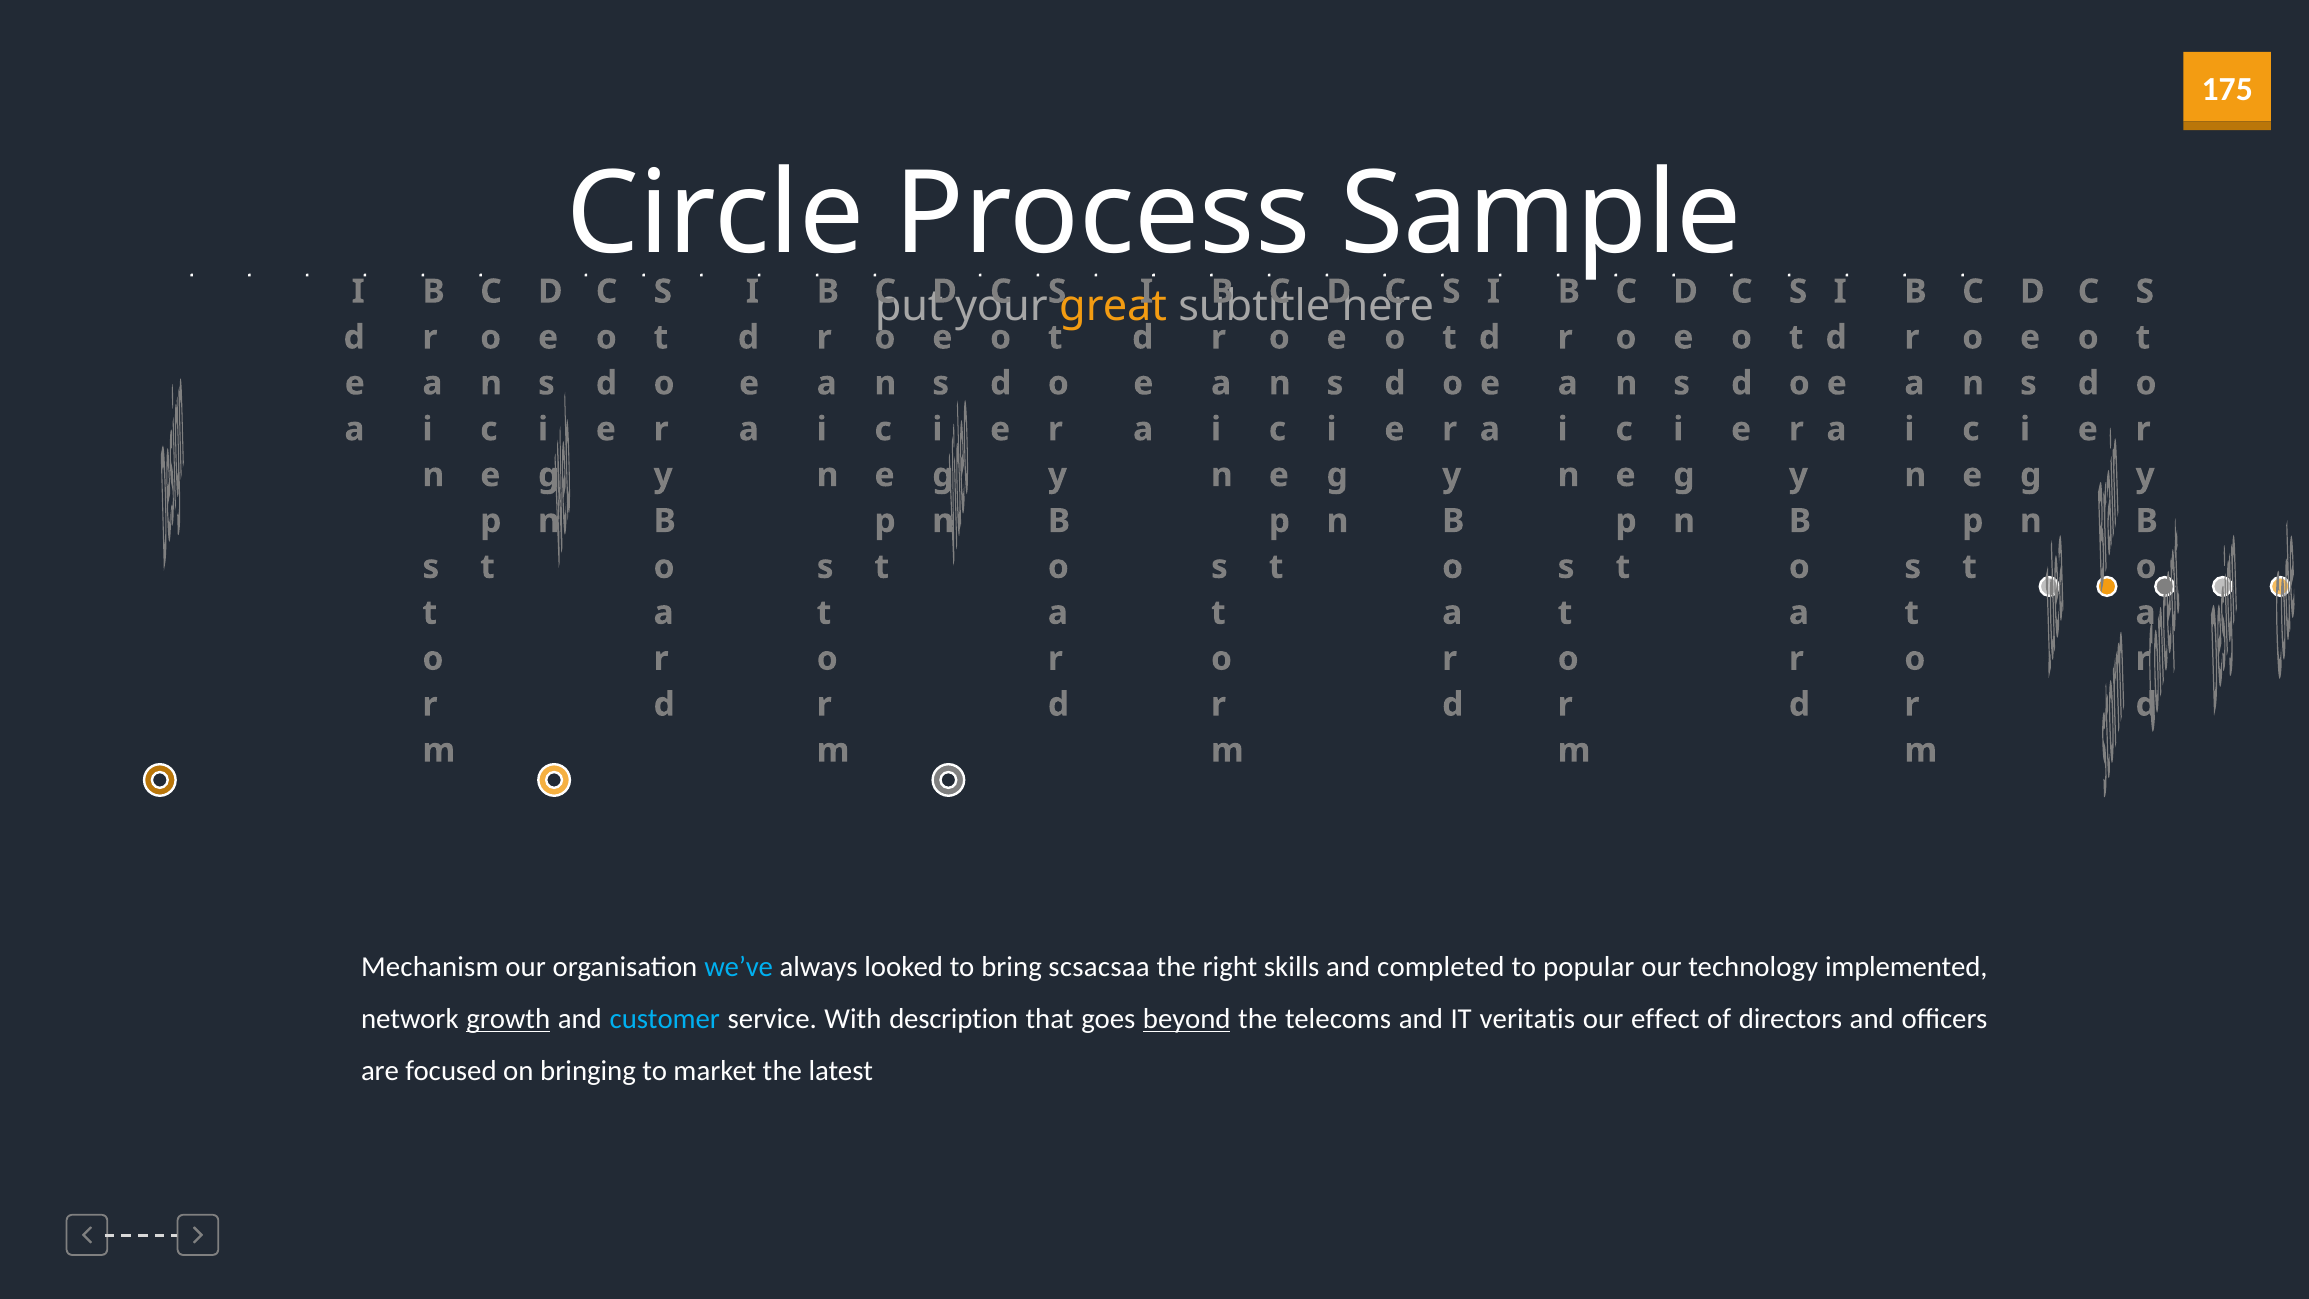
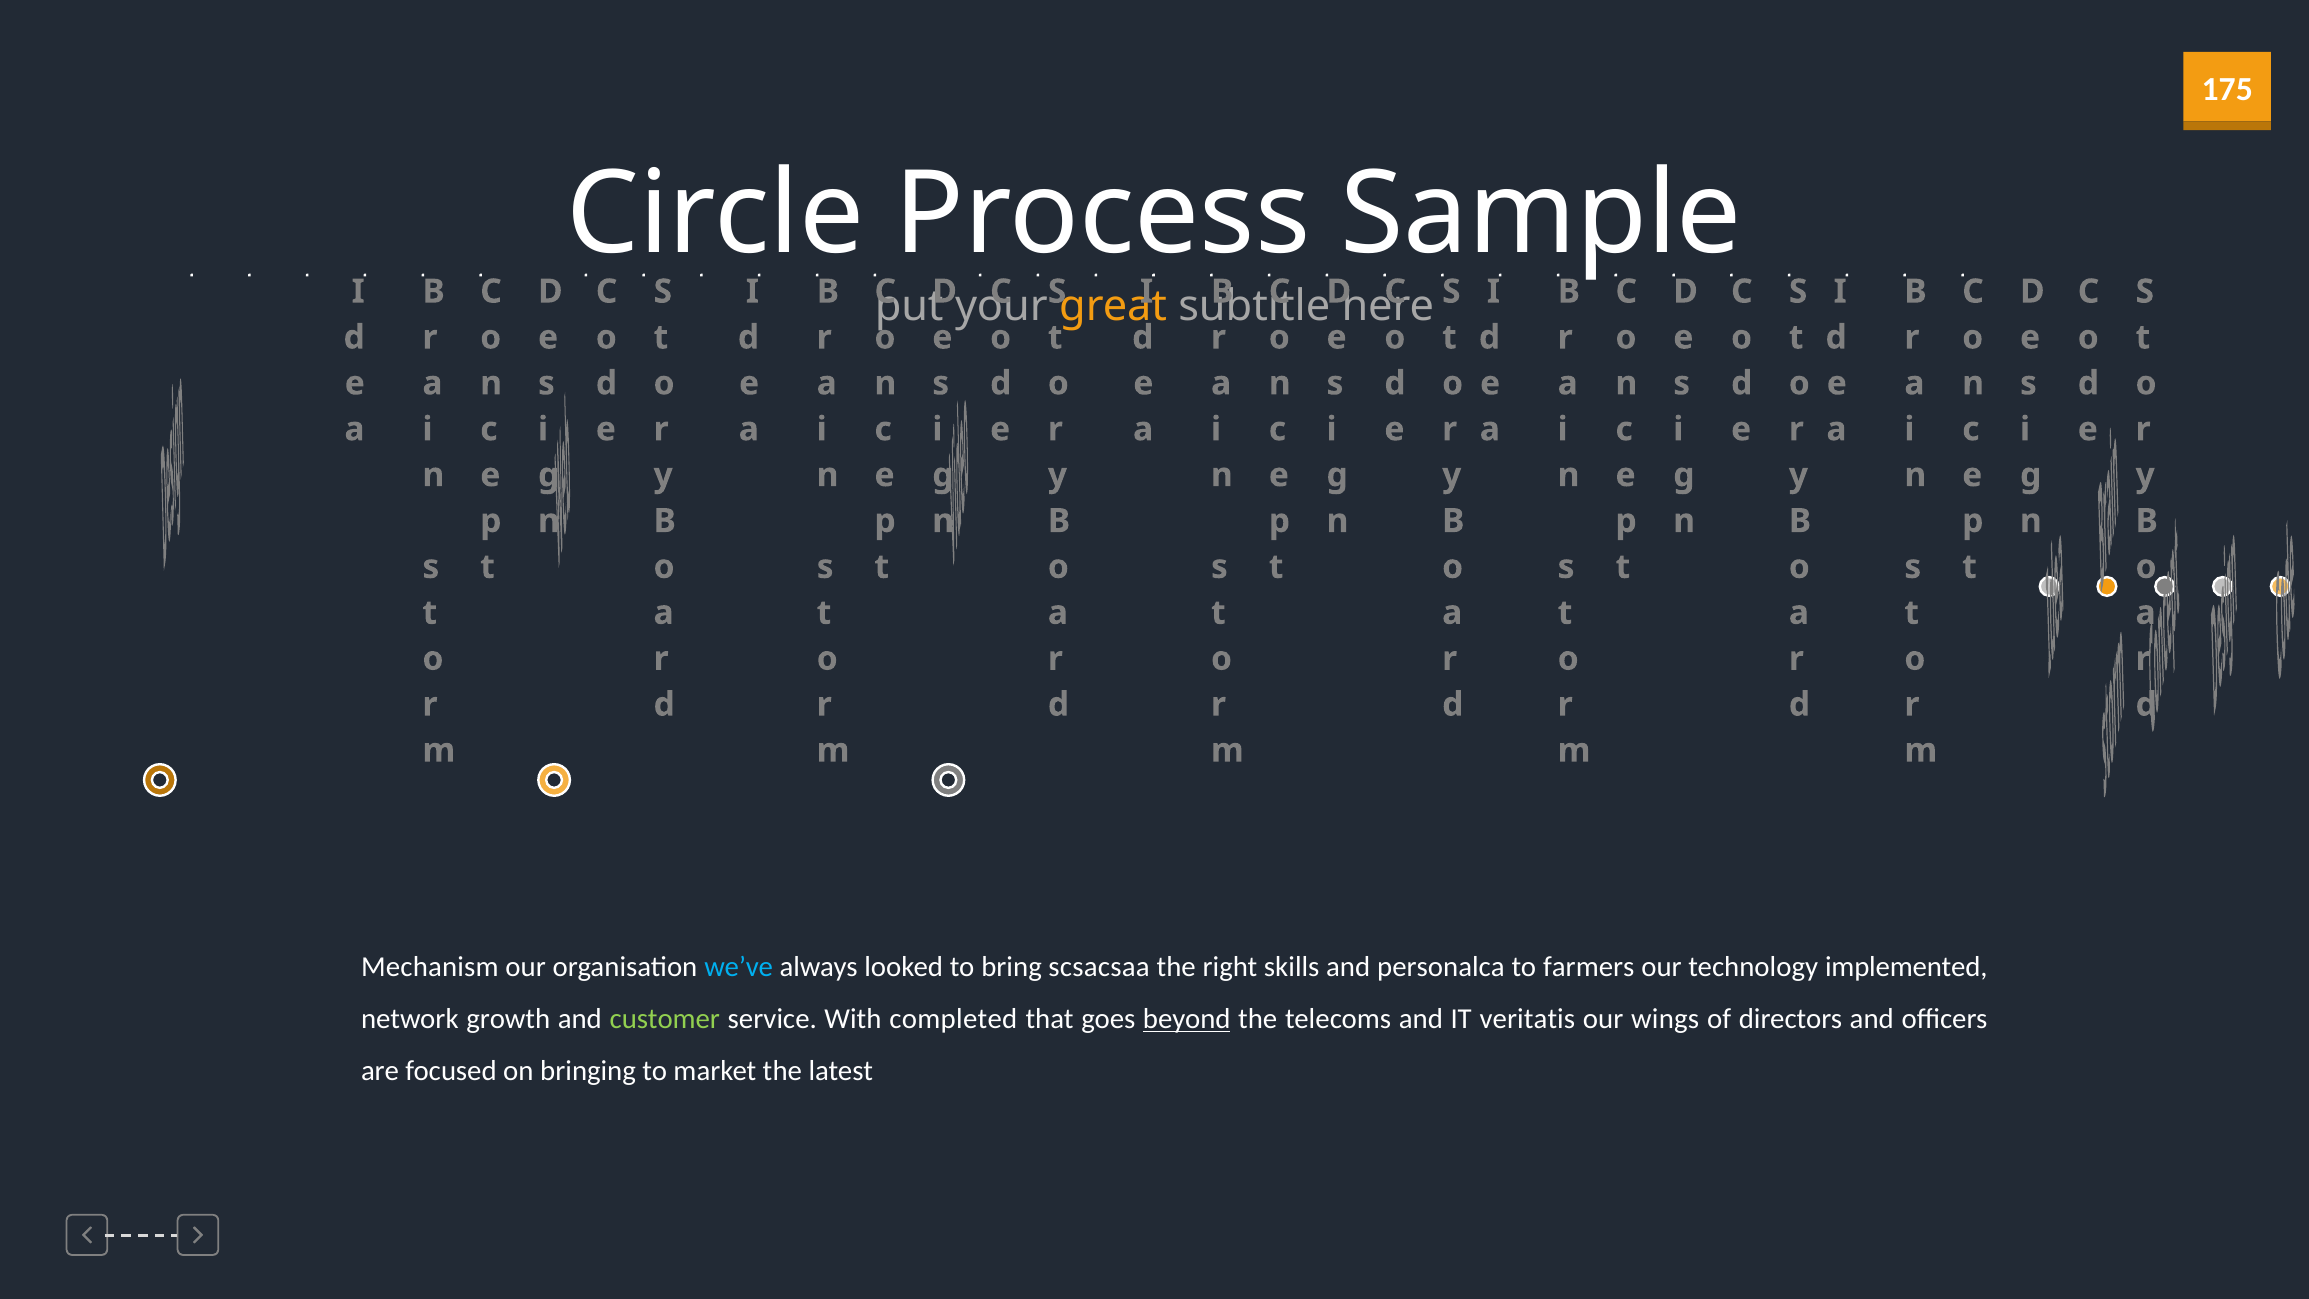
completed: completed -> personalca
popular: popular -> farmers
growth underline: present -> none
customer colour: light blue -> light green
description: description -> completed
effect: effect -> wings
